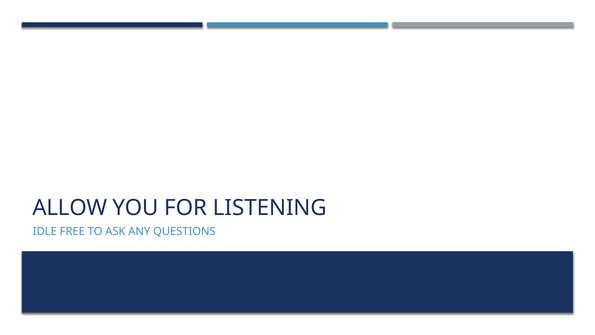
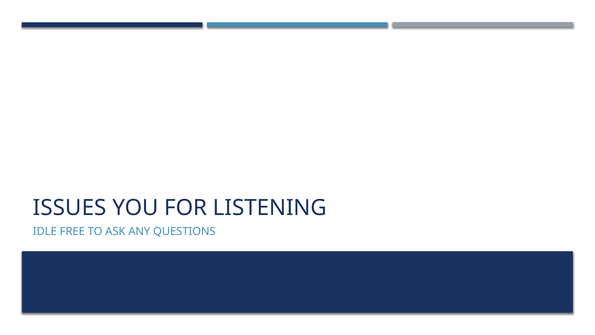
ALLOW: ALLOW -> ISSUES
